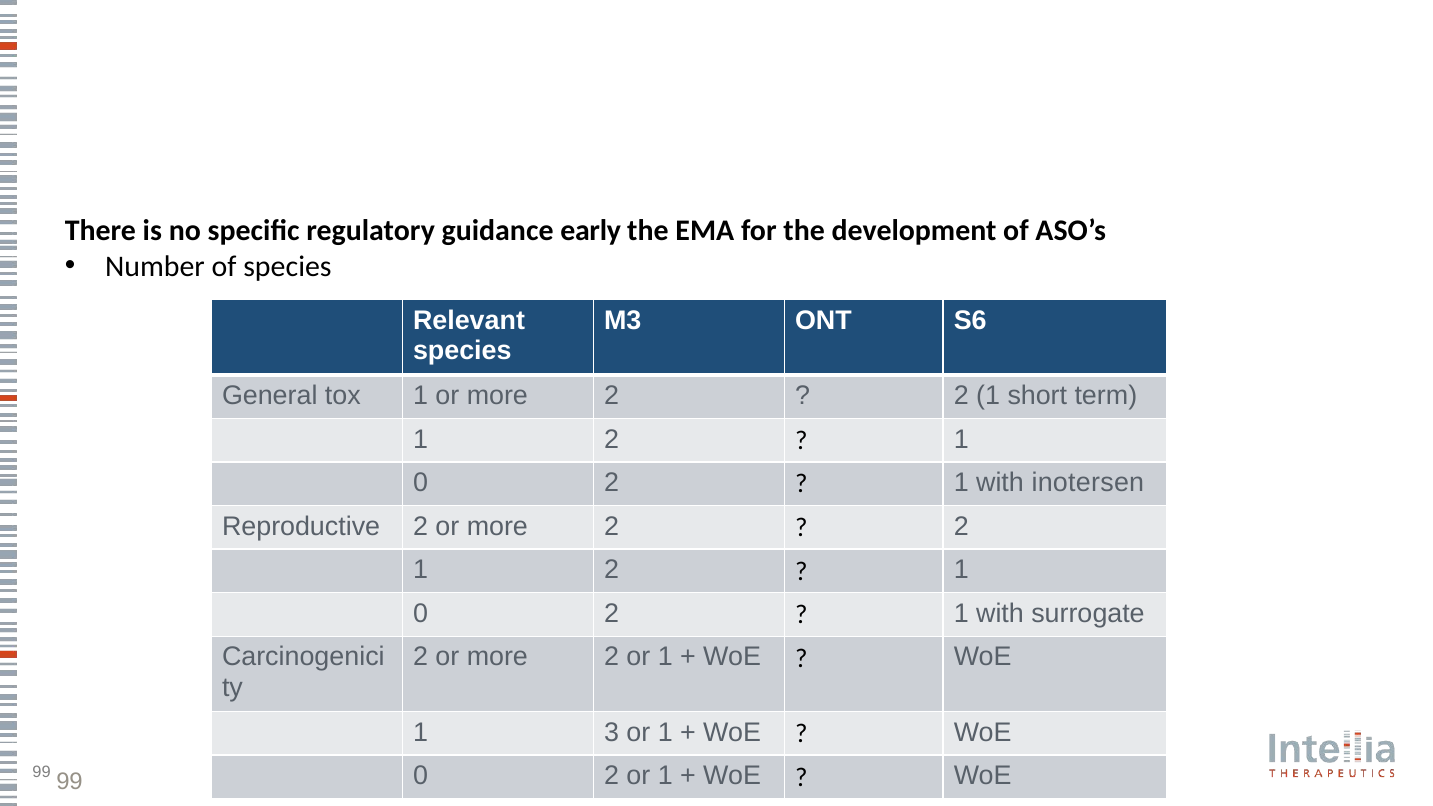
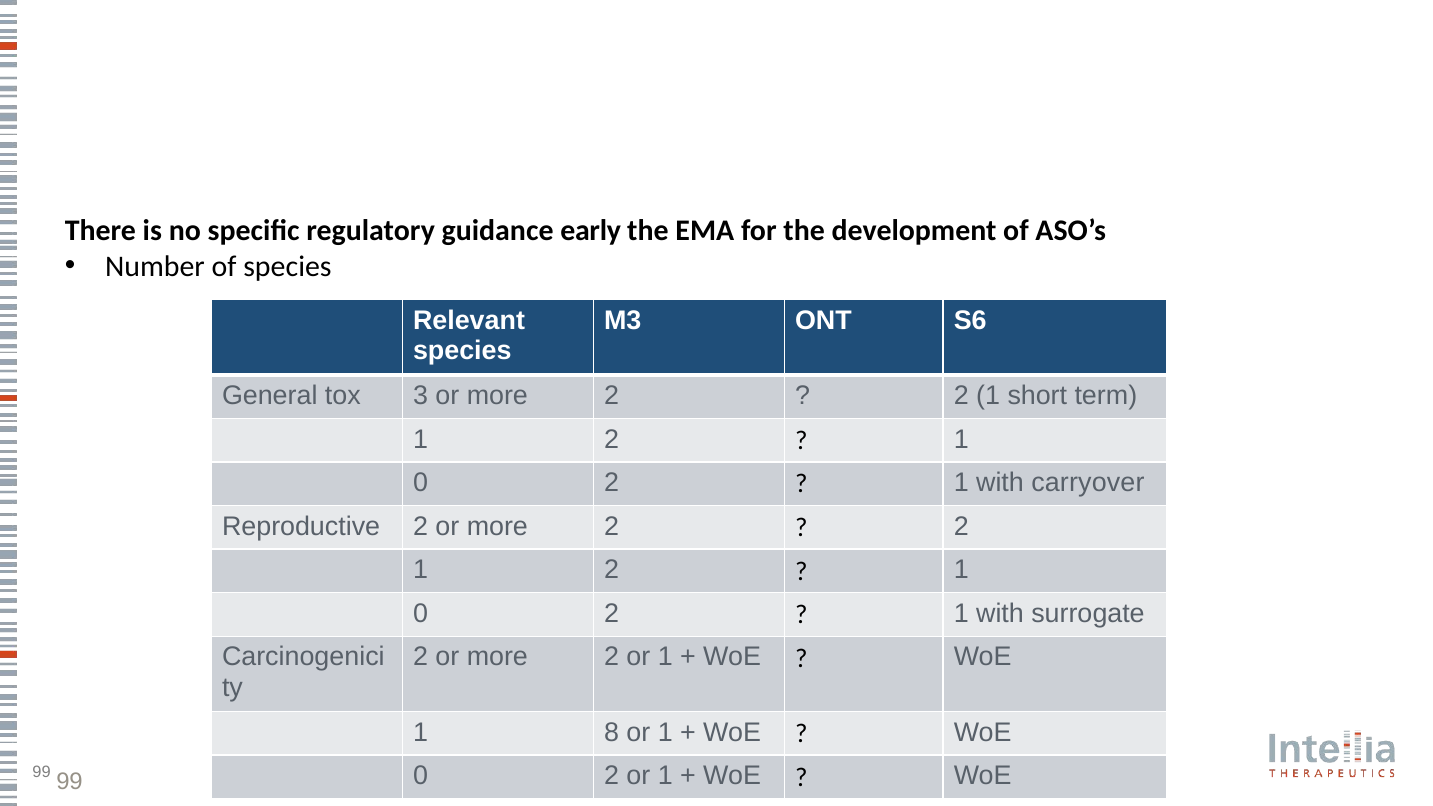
tox 1: 1 -> 3
inotersen: inotersen -> carryover
3: 3 -> 8
